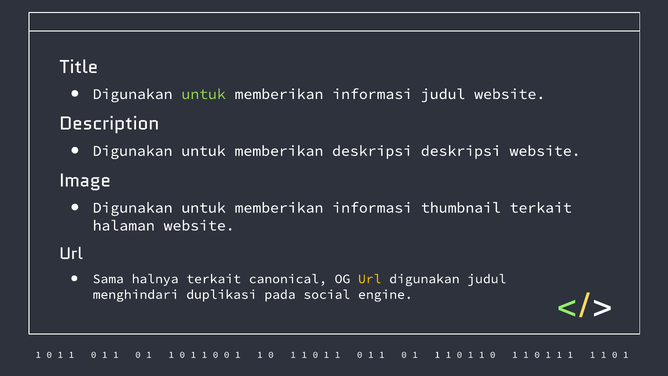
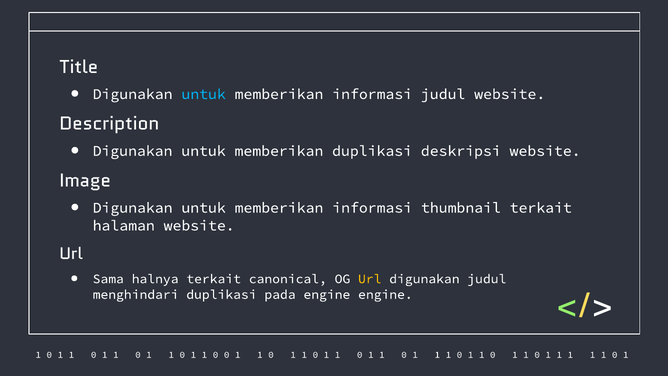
untuk at (204, 94) colour: light green -> light blue
memberikan deskripsi: deskripsi -> duplikasi
pada social: social -> engine
